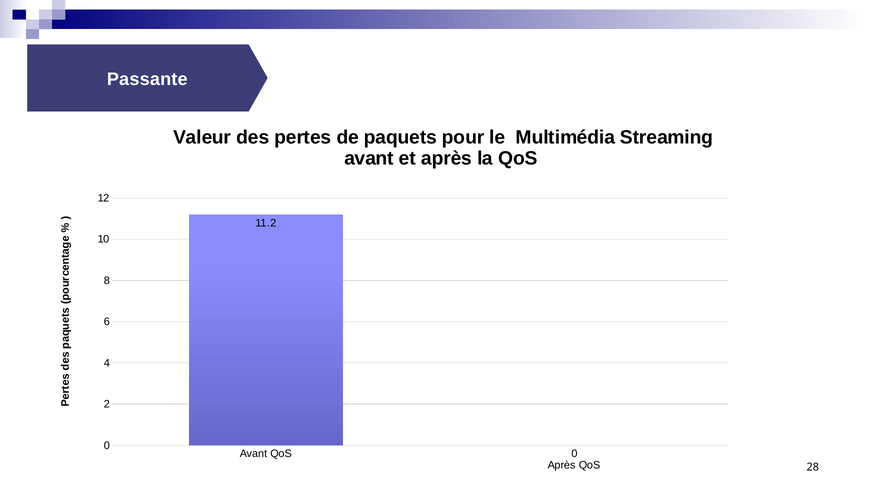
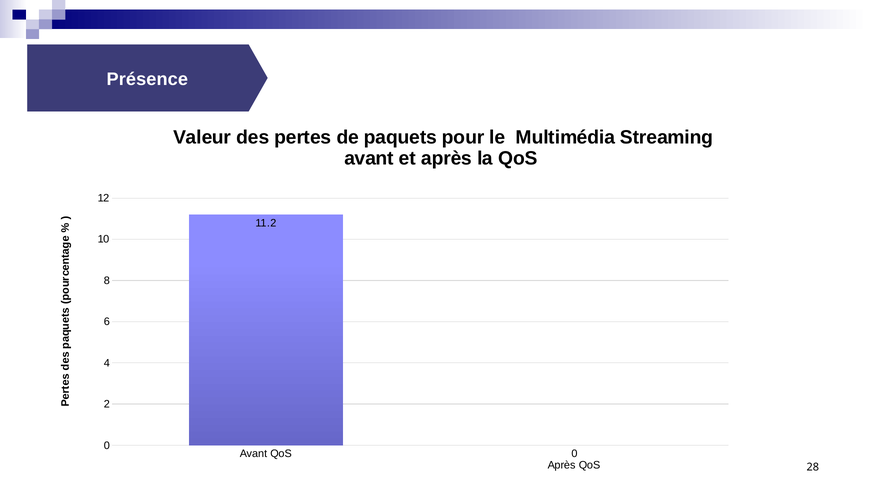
Passante: Passante -> Présence
